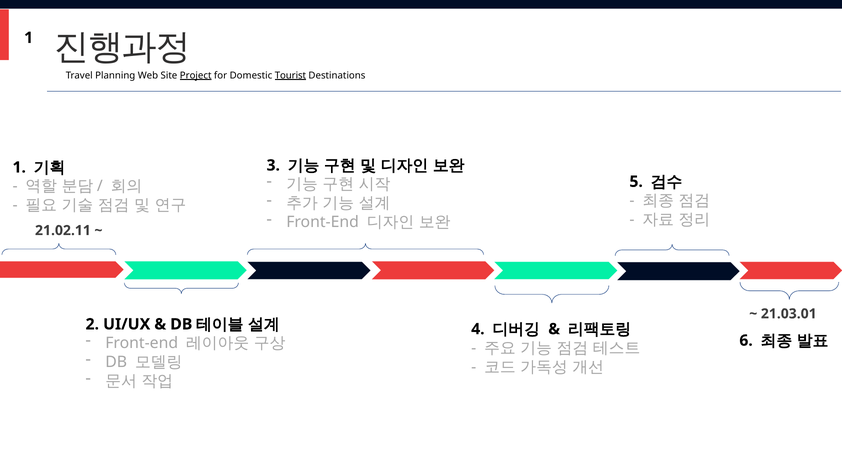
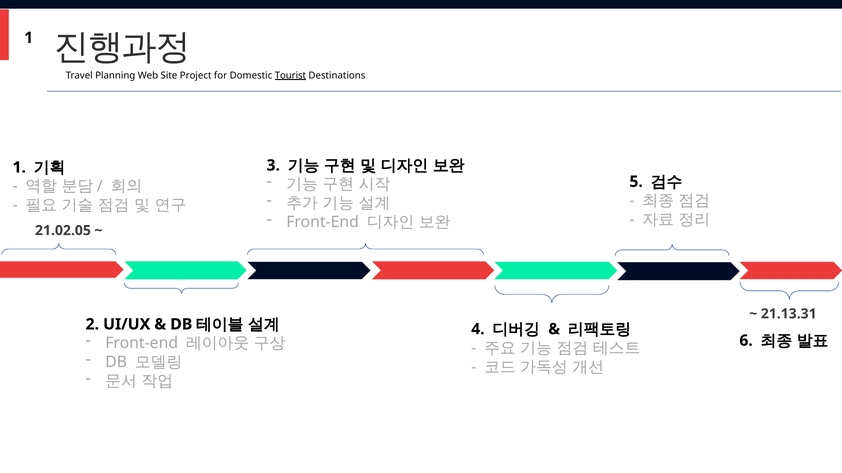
Project underline: present -> none
21.02.11: 21.02.11 -> 21.02.05
21.03.01: 21.03.01 -> 21.13.31
